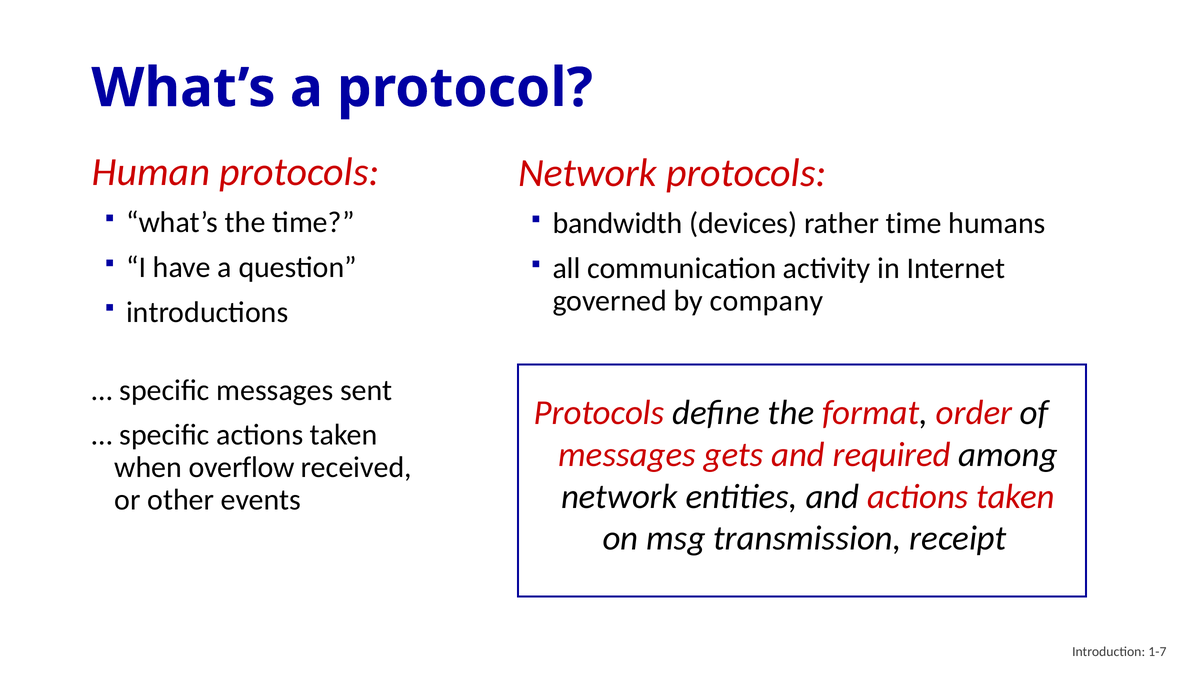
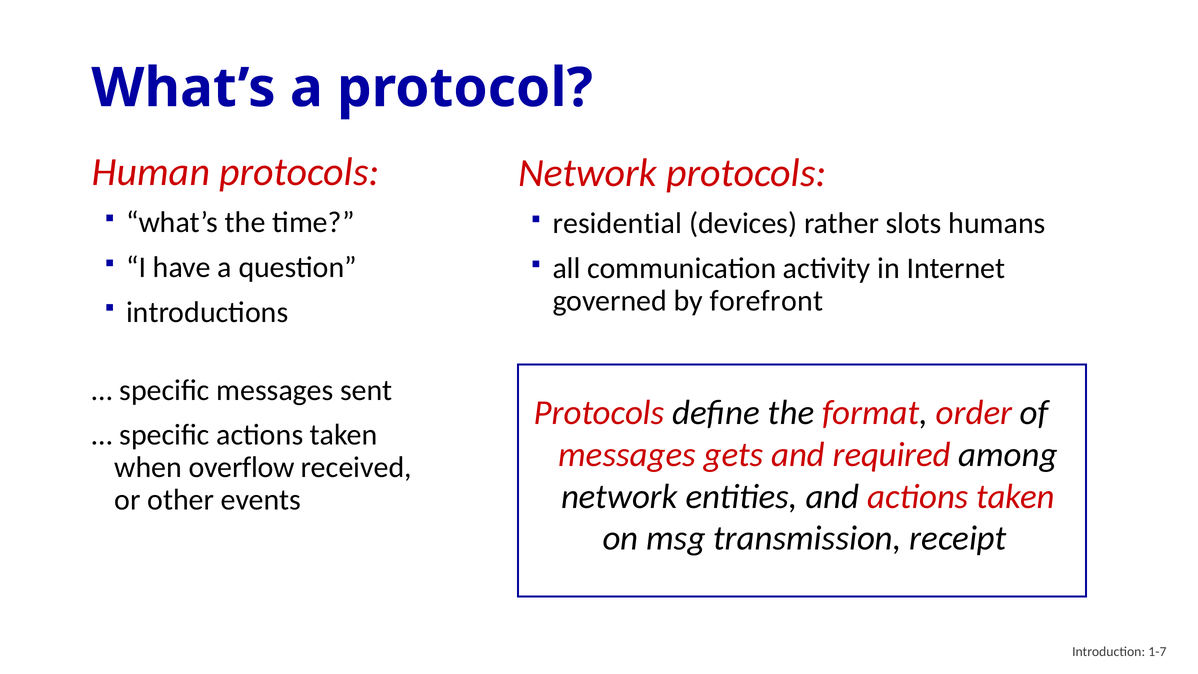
bandwidth: bandwidth -> residential
rather time: time -> slots
company: company -> forefront
